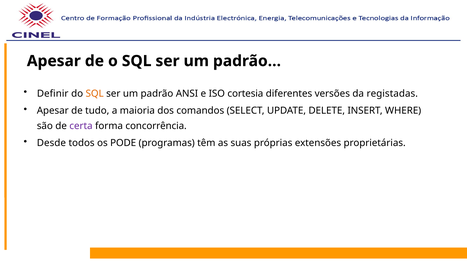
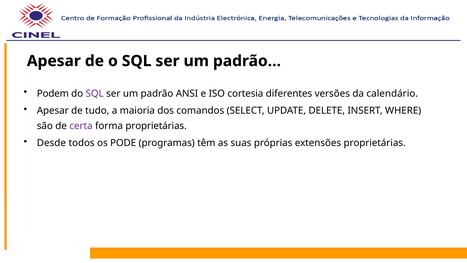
Definir: Definir -> Podem
SQL at (95, 93) colour: orange -> purple
registadas: registadas -> calendário
forma concorrência: concorrência -> proprietárias
